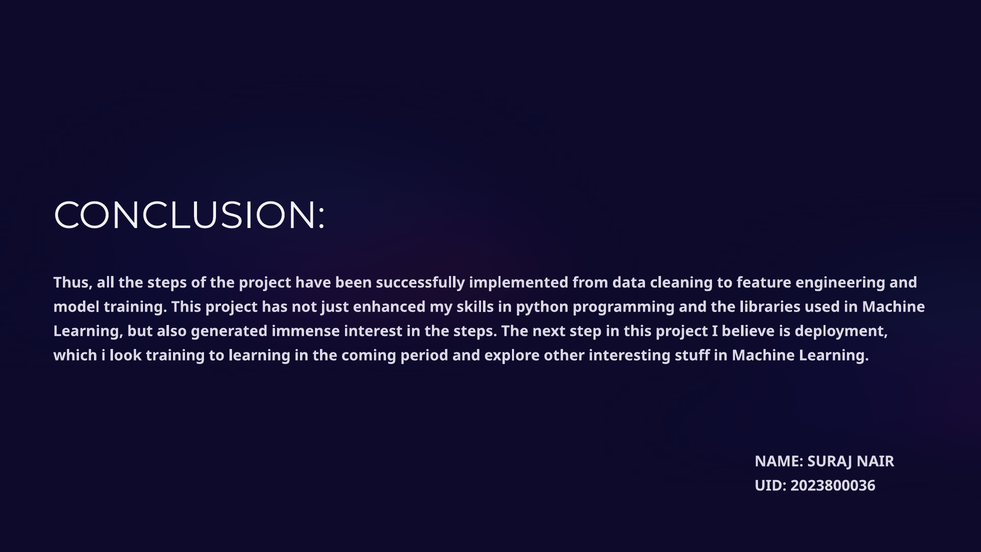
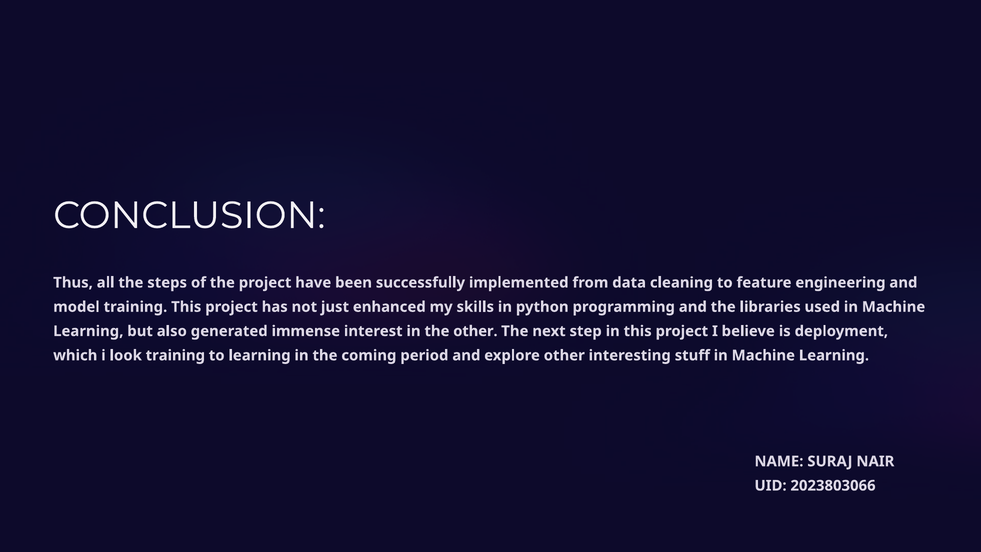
in the steps: steps -> other
2023800036: 2023800036 -> 2023803066
